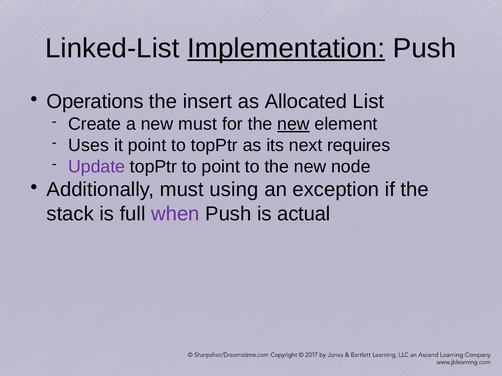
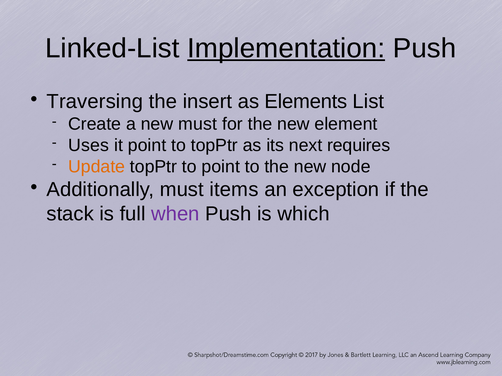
Operations: Operations -> Traversing
Allocated: Allocated -> Elements
new at (293, 124) underline: present -> none
Update colour: purple -> orange
using: using -> items
actual: actual -> which
